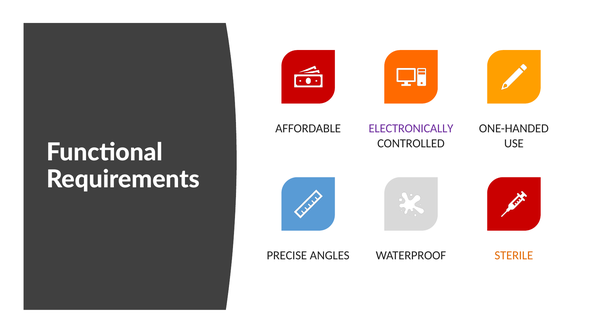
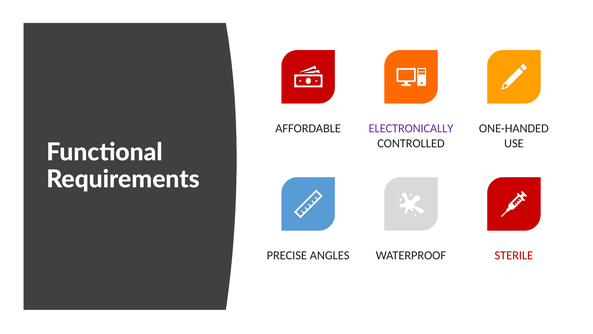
STERILE colour: orange -> red
